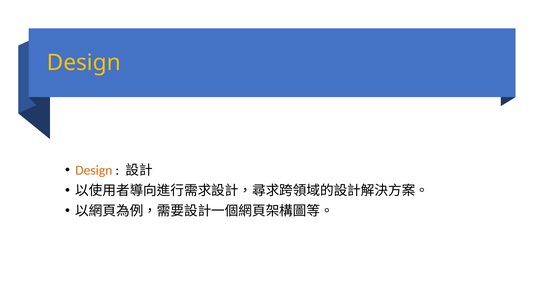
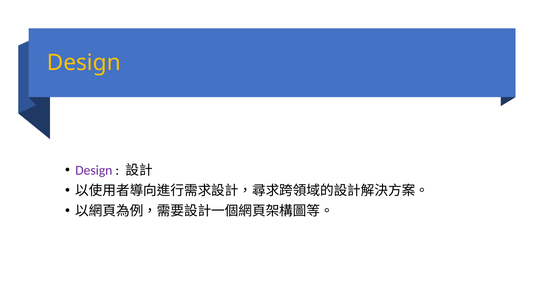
Design at (94, 170) colour: orange -> purple
